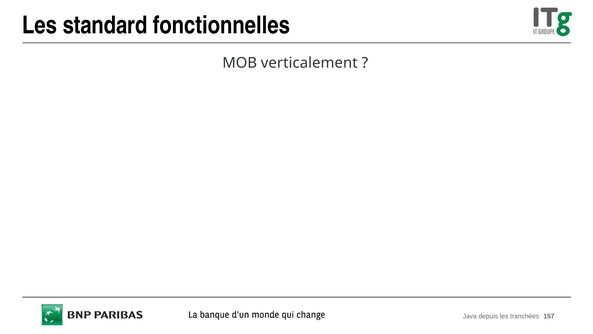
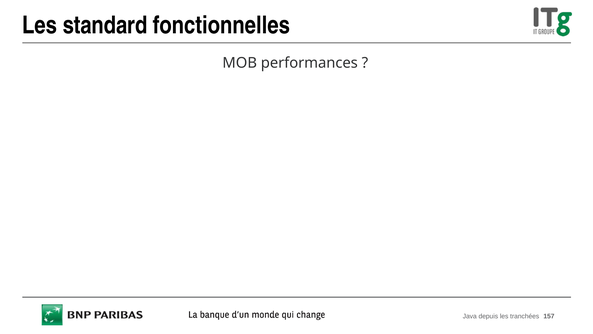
verticalement: verticalement -> performances
